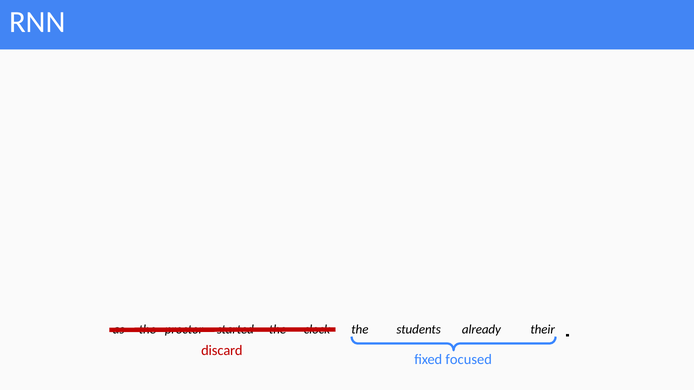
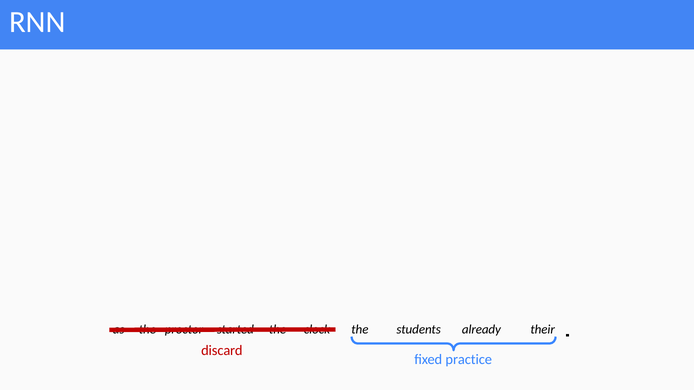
focused: focused -> practice
